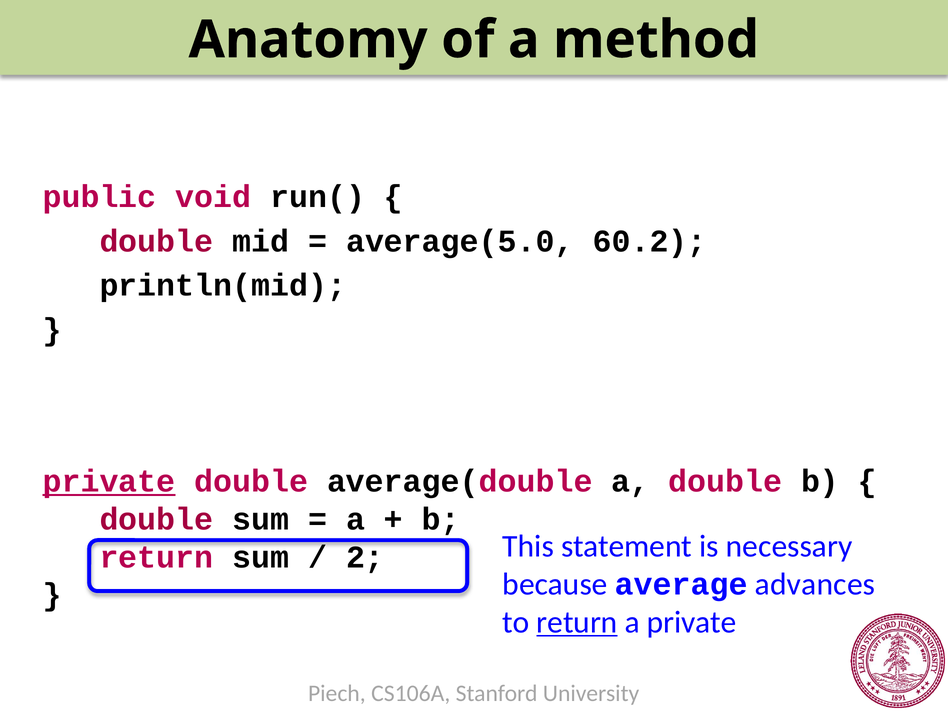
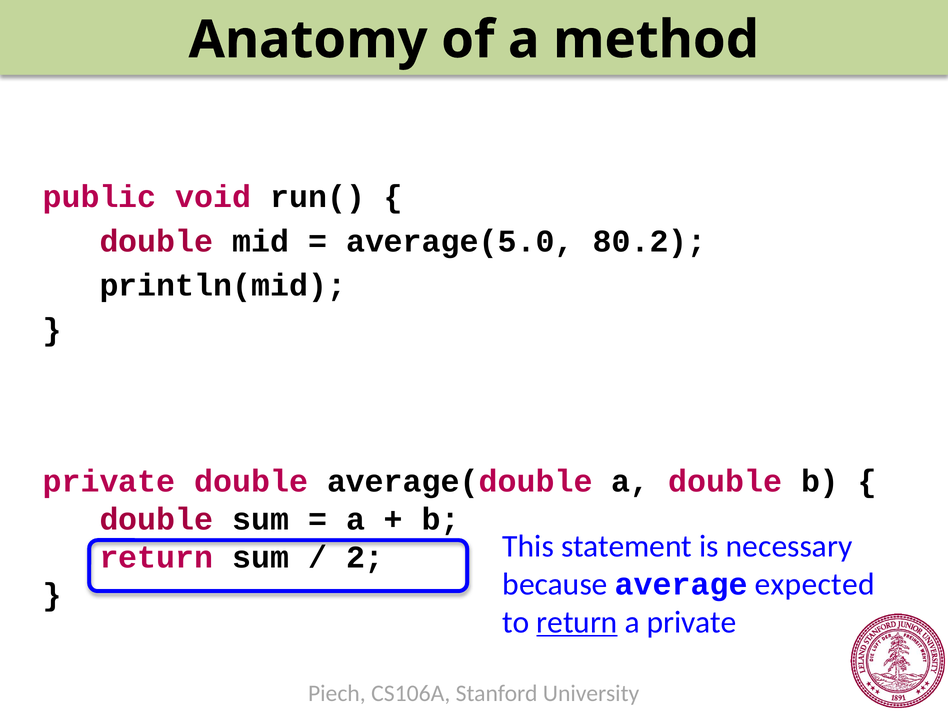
60.2: 60.2 -> 80.2
private at (109, 481) underline: present -> none
advances: advances -> expected
